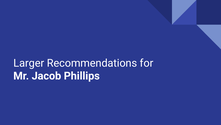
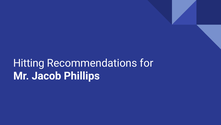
Larger: Larger -> Hitting
